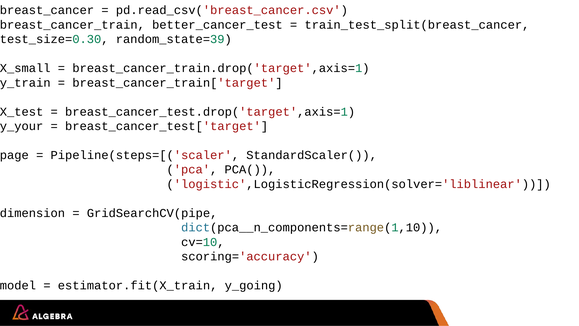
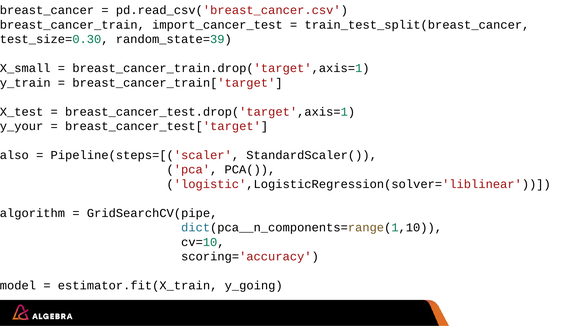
better_cancer_test: better_cancer_test -> import_cancer_test
page: page -> also
dimension: dimension -> algorithm
